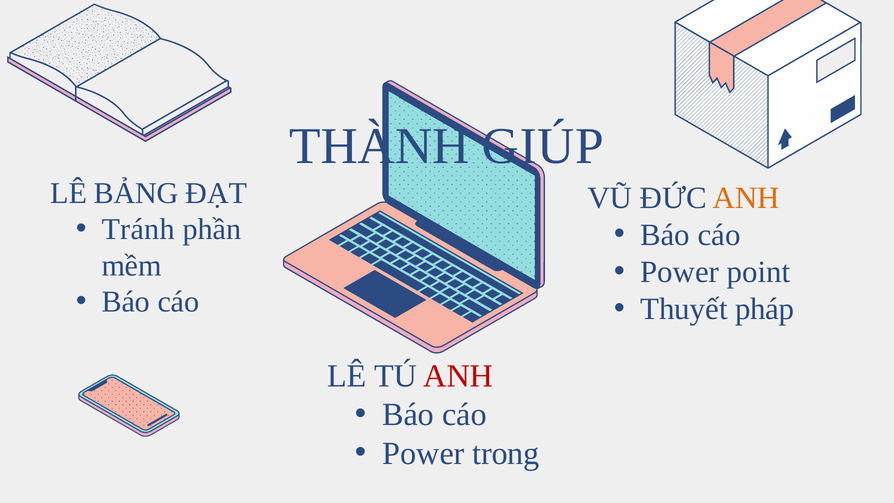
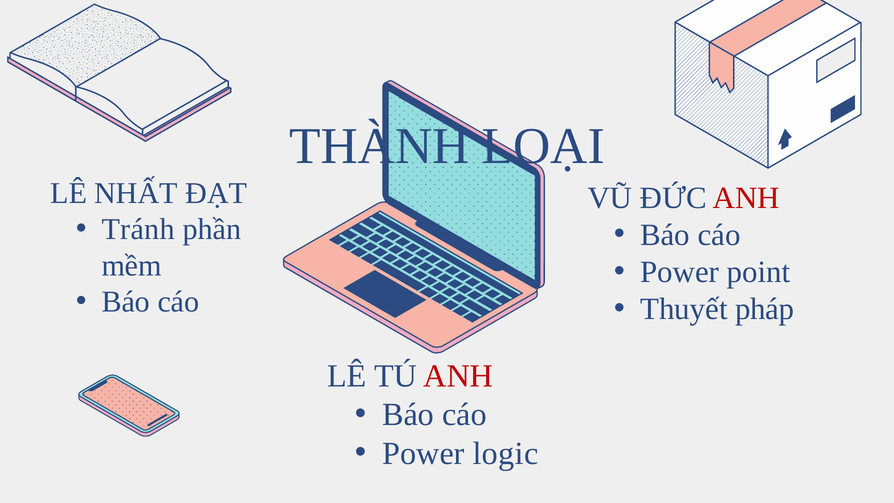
GIÚP: GIÚP -> LOẠI
BẢNG: BẢNG -> NHẤT
ANH at (746, 198) colour: orange -> red
trong: trong -> logic
